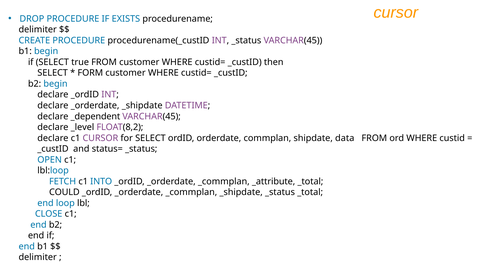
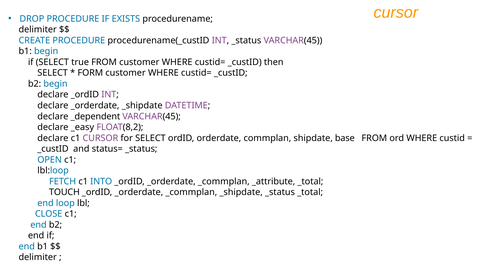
_level: _level -> _easy
data: data -> base
COULD: COULD -> TOUCH
